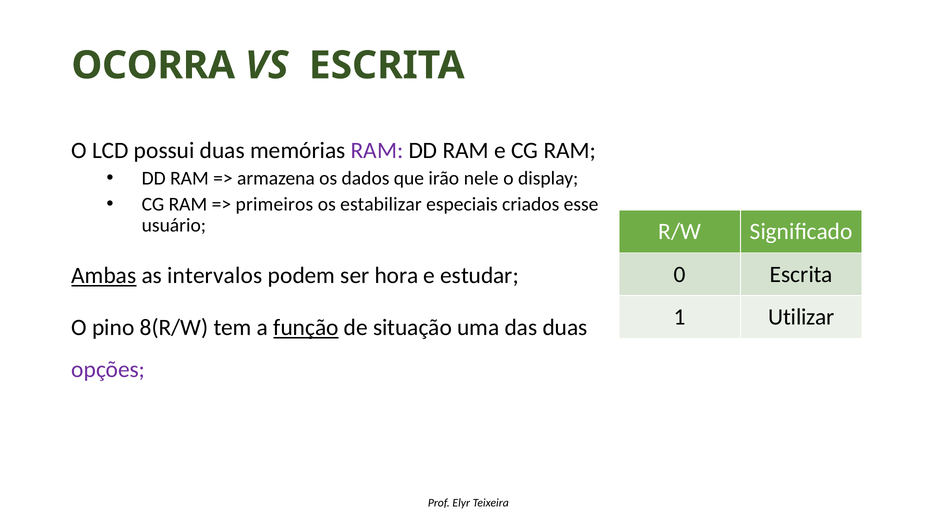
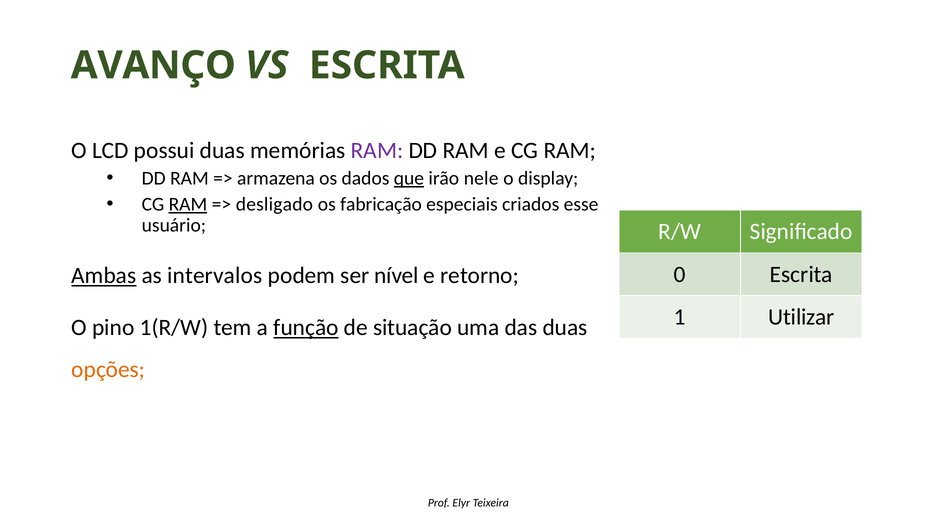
OCORRA: OCORRA -> AVANÇO
que underline: none -> present
RAM at (188, 204) underline: none -> present
primeiros: primeiros -> desligado
estabilizar: estabilizar -> fabricação
hora: hora -> nível
estudar: estudar -> retorno
8(R/W: 8(R/W -> 1(R/W
opções colour: purple -> orange
